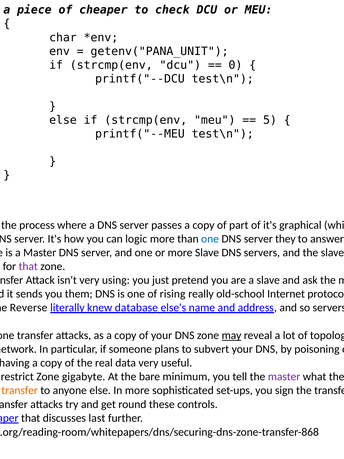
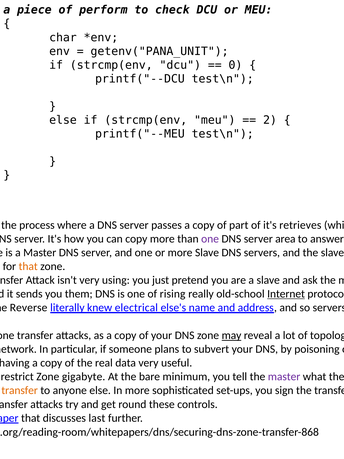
cheaper: cheaper -> perform
5: 5 -> 2
graphical: graphical -> retrieves
can logic: logic -> copy
one at (210, 239) colour: blue -> purple
they: they -> area
that at (28, 266) colour: purple -> orange
Internet underline: none -> present
database: database -> electrical
